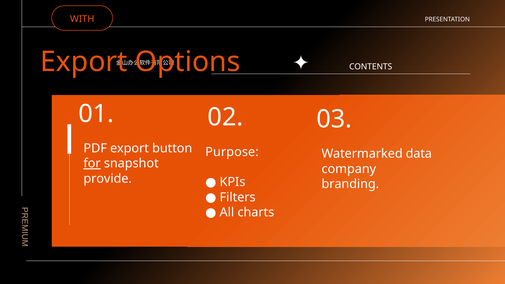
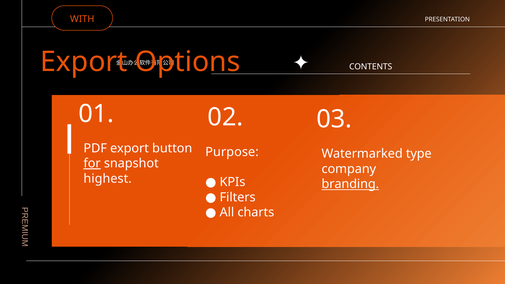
data: data -> type
provide: provide -> highest
branding underline: none -> present
